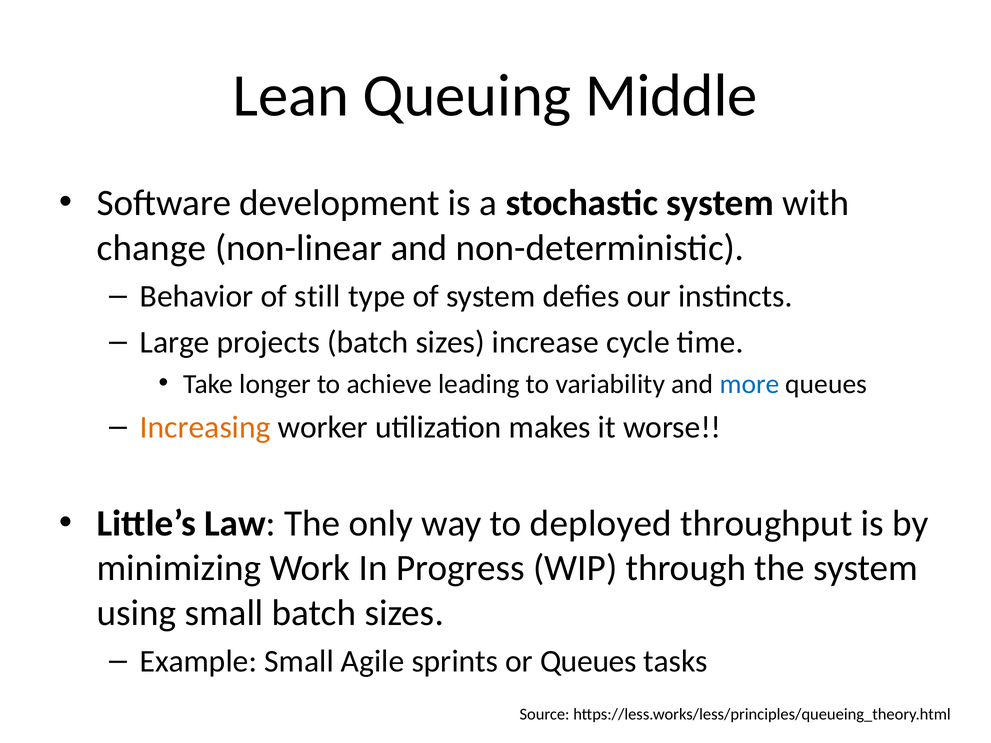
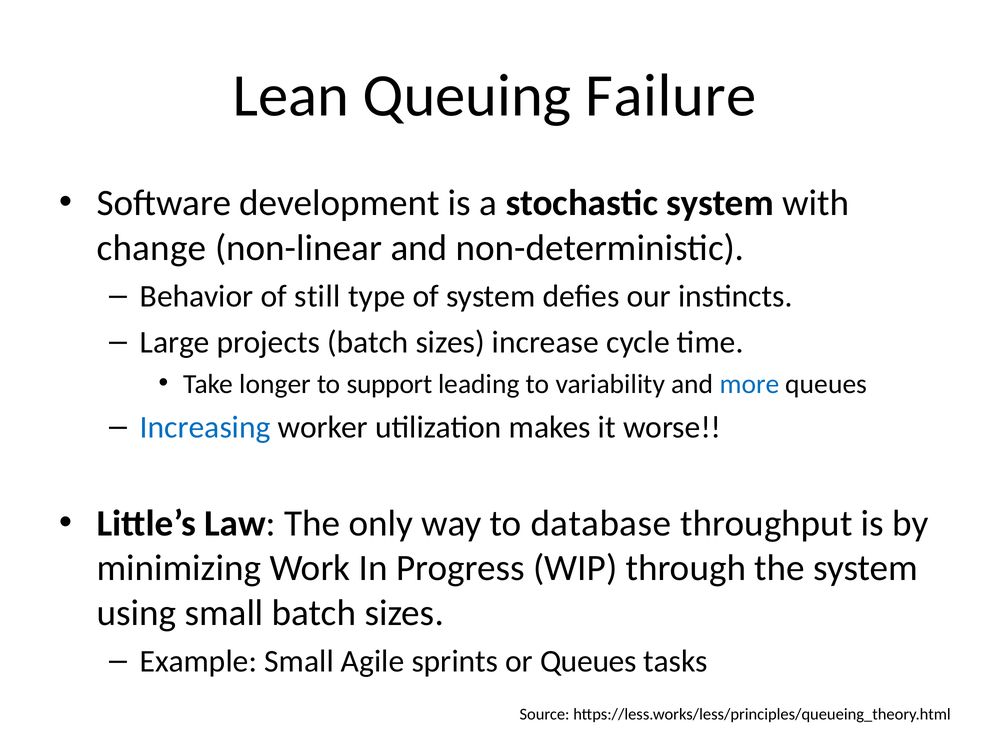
Middle: Middle -> Failure
achieve: achieve -> support
Increasing colour: orange -> blue
deployed: deployed -> database
